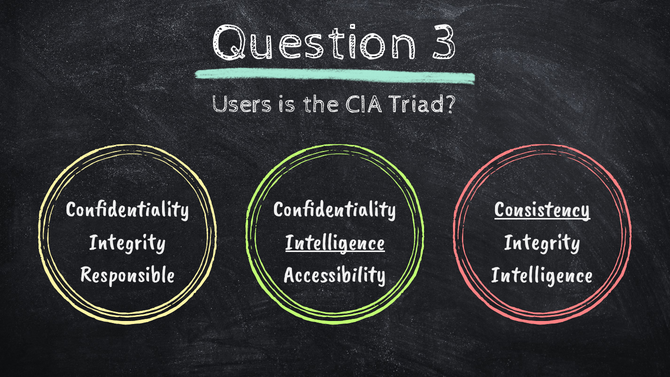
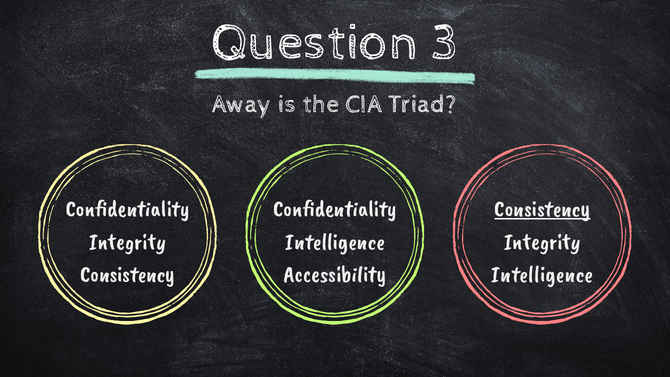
Users: Users -> Away
Intelligence at (335, 241) underline: present -> none
Responsible at (128, 274): Responsible -> Consistency
